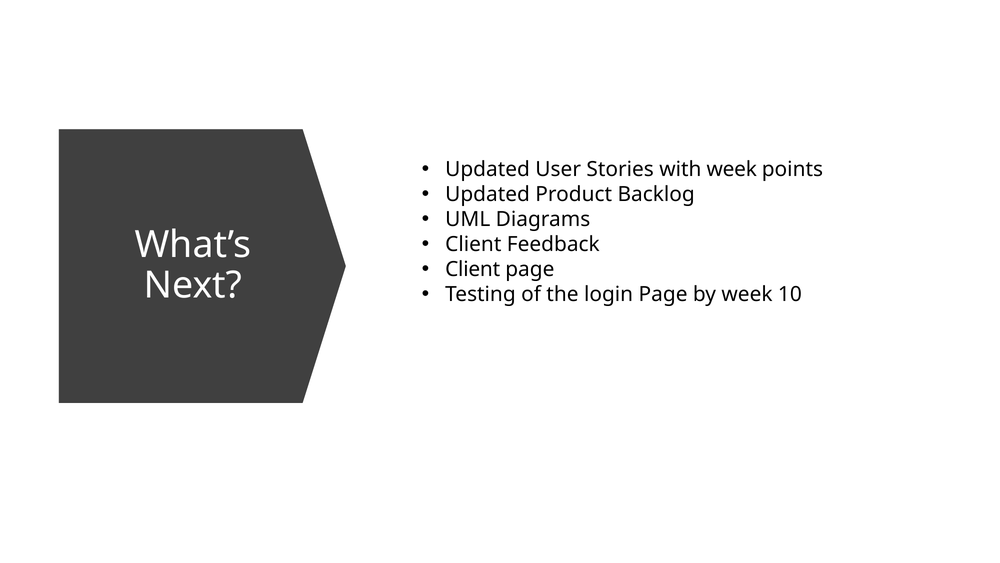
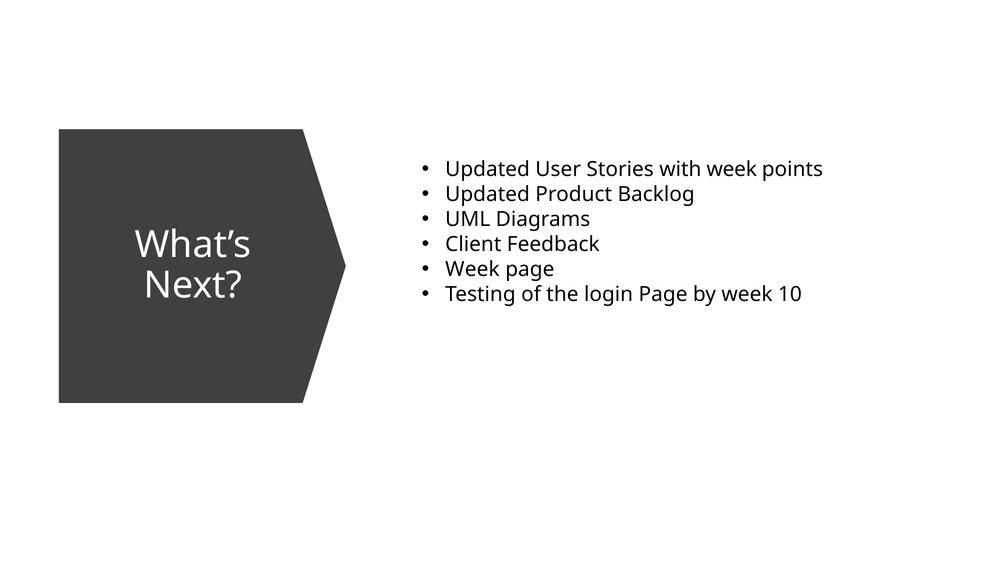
Client at (473, 269): Client -> Week
